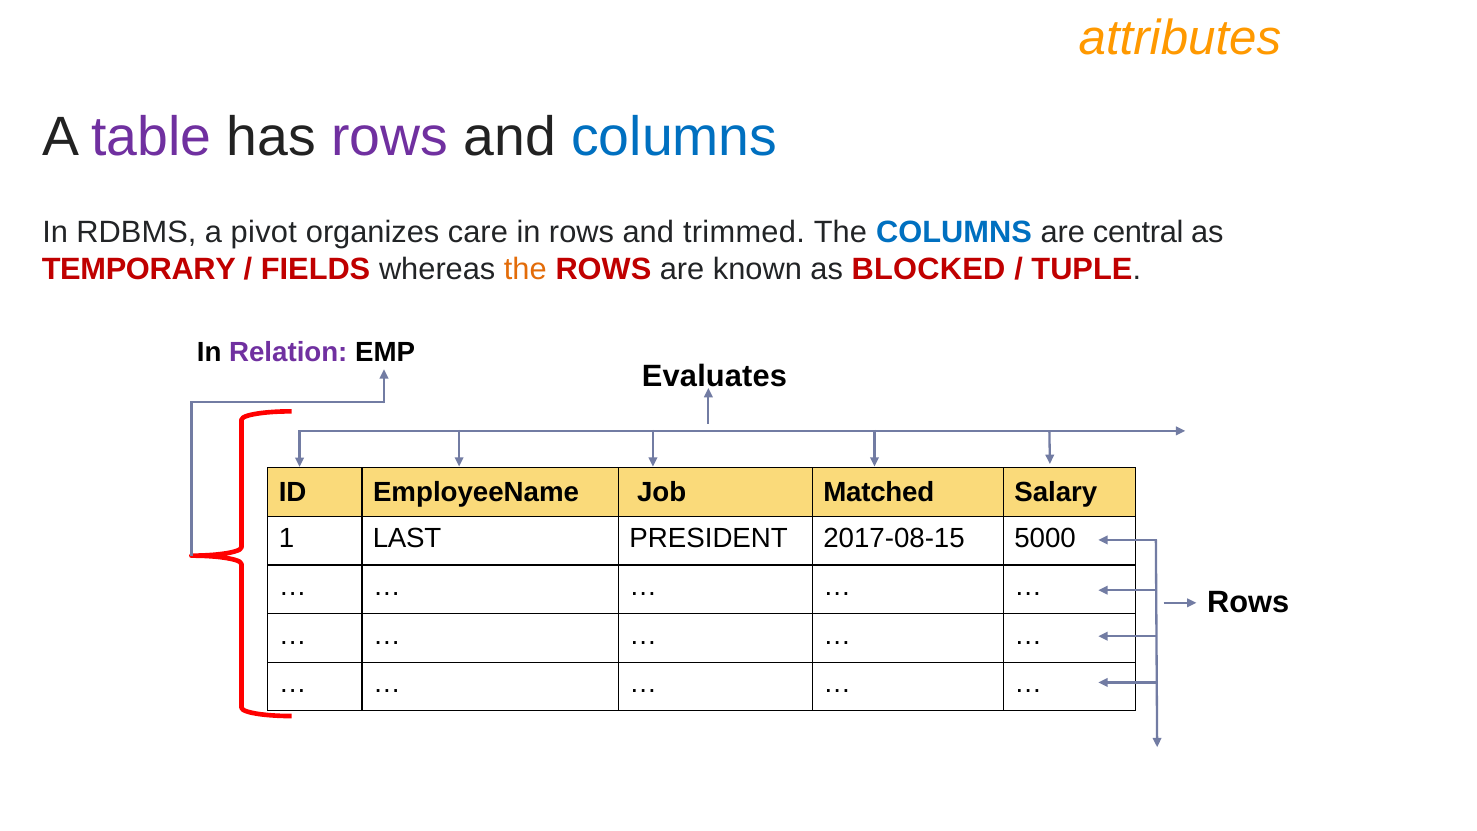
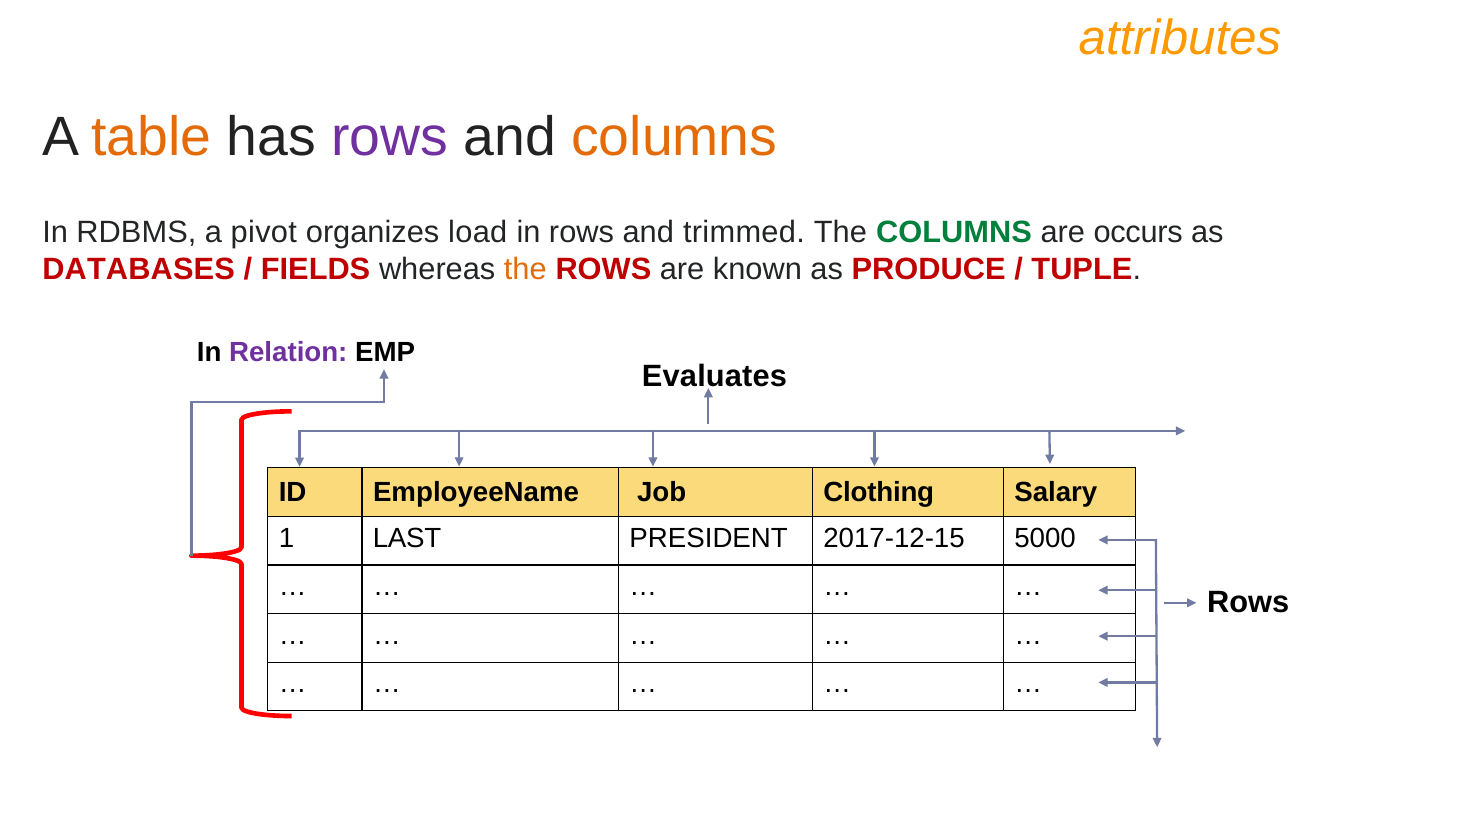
table colour: purple -> orange
columns at (674, 137) colour: blue -> orange
care: care -> load
COLUMNS at (954, 232) colour: blue -> green
central: central -> occurs
TEMPORARY: TEMPORARY -> DATABASES
BLOCKED: BLOCKED -> PRODUCE
Matched: Matched -> Clothing
2017-08-15: 2017-08-15 -> 2017-12-15
